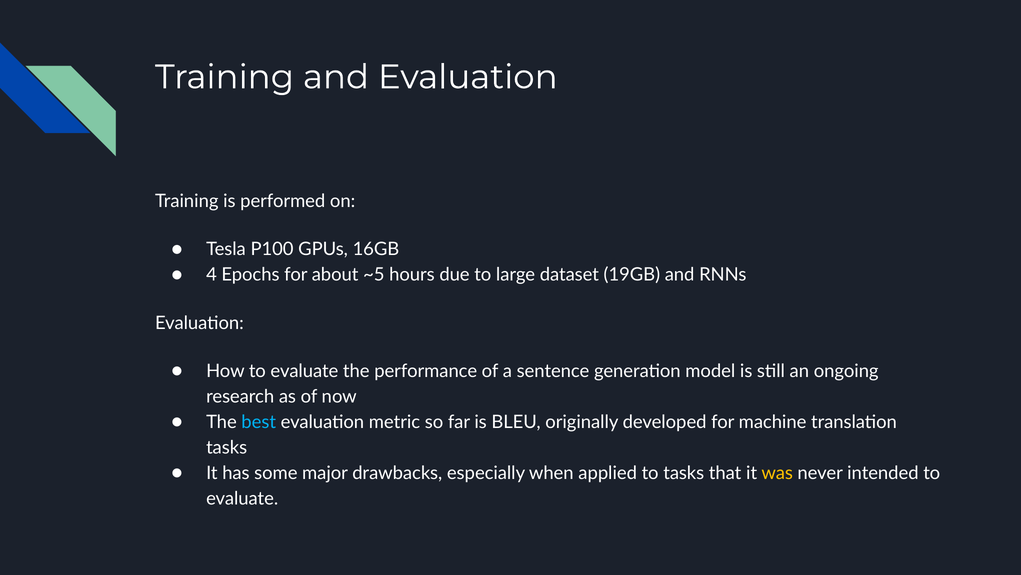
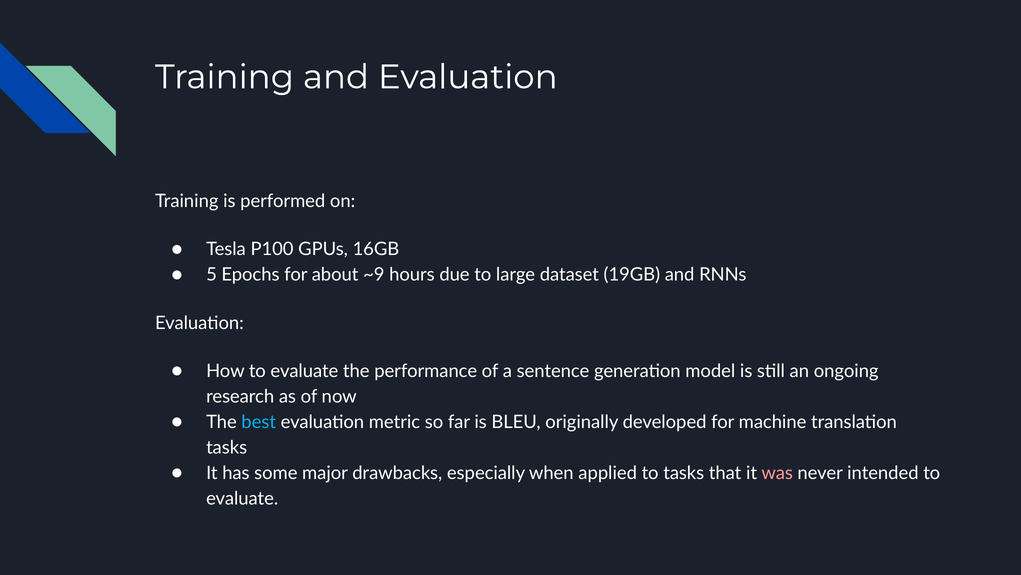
4: 4 -> 5
~5: ~5 -> ~9
was colour: yellow -> pink
